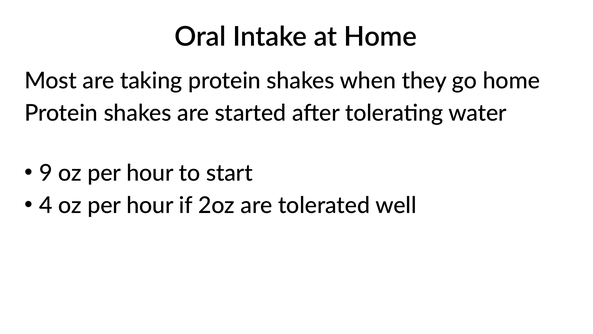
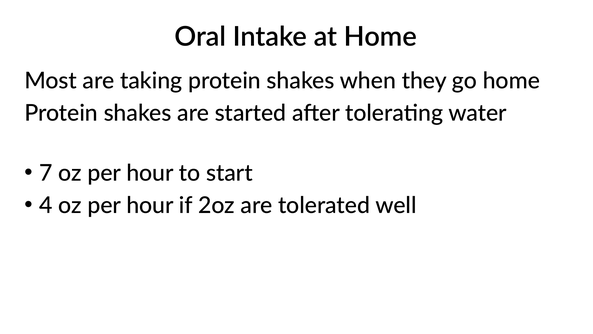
9: 9 -> 7
